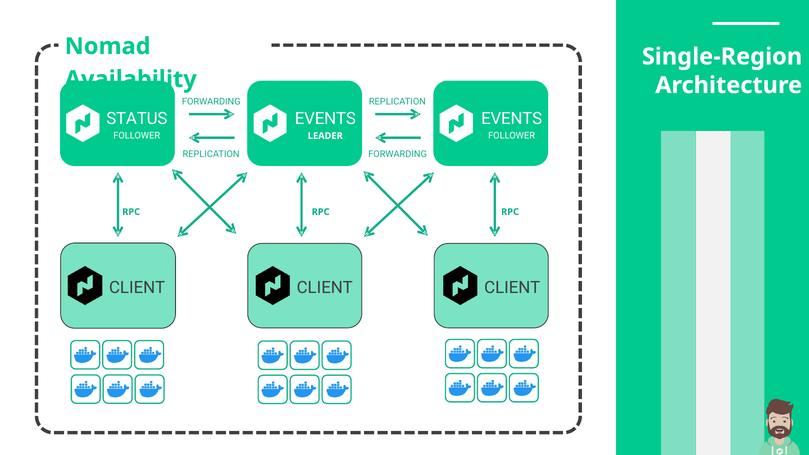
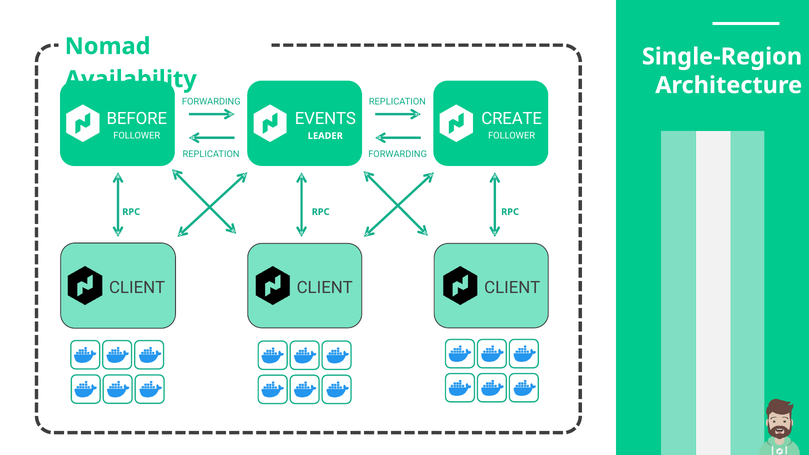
STATUS: STATUS -> BEFORE
EVENTS at (512, 119): EVENTS -> CREATE
